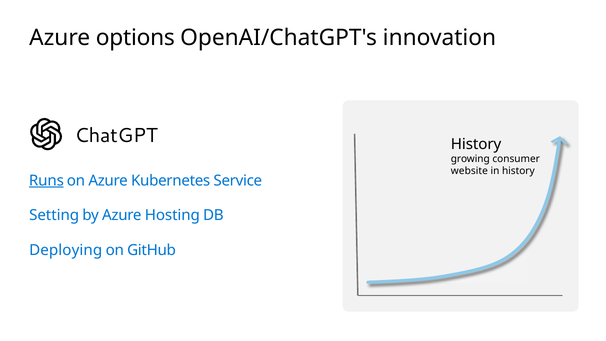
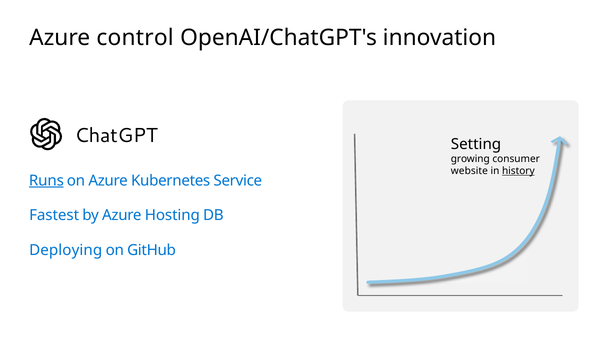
options: options -> control
History at (476, 144): History -> Setting
history at (518, 171) underline: none -> present
Setting: Setting -> Fastest
